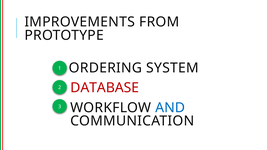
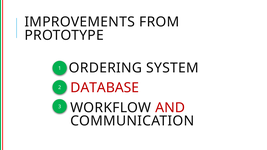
AND colour: blue -> red
